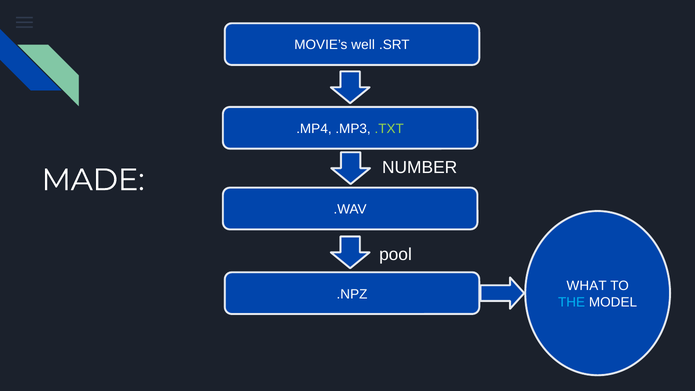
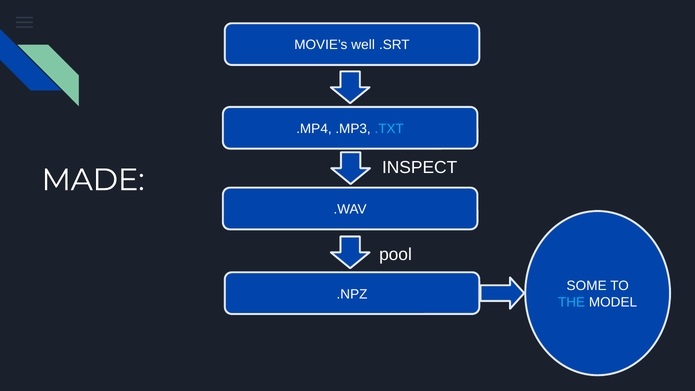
.TXT colour: light green -> light blue
NUMBER: NUMBER -> INSPECT
WHAT: WHAT -> SOME
